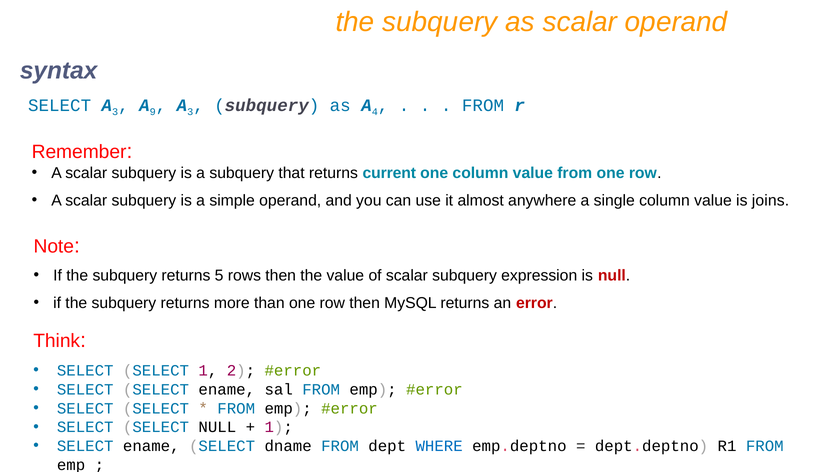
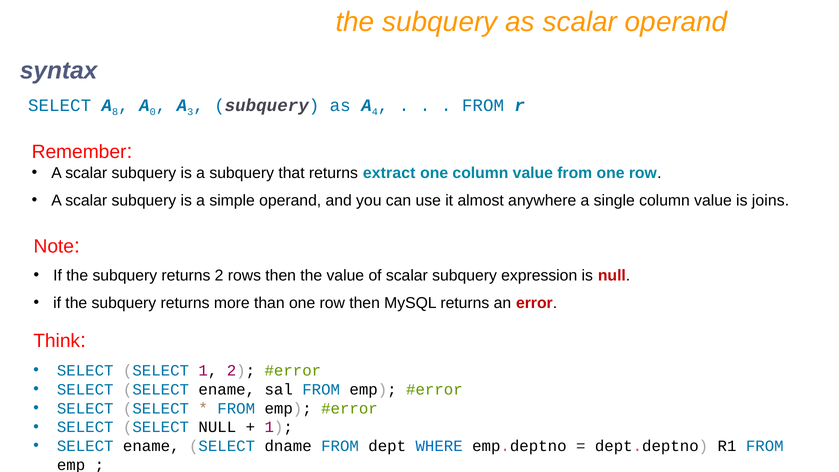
SELECT A 3: 3 -> 8
9: 9 -> 0
current: current -> extract
returns 5: 5 -> 2
